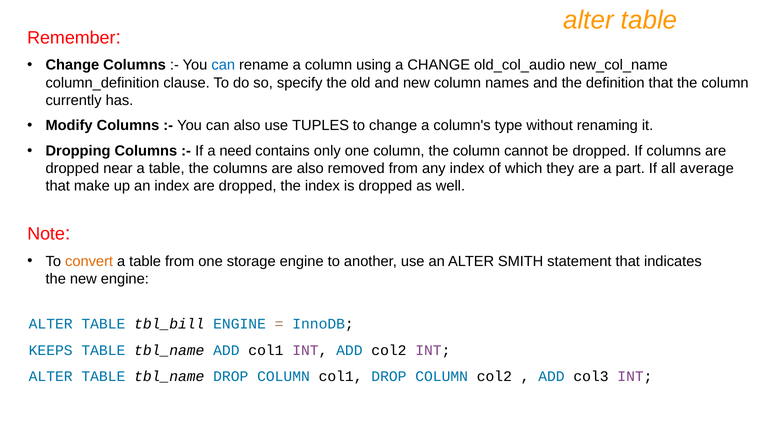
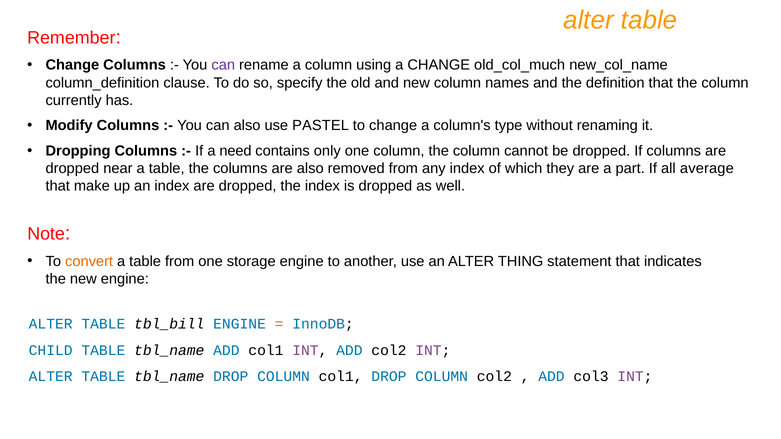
can at (223, 65) colour: blue -> purple
old_col_audio: old_col_audio -> old_col_much
TUPLES: TUPLES -> PASTEL
SMITH: SMITH -> THING
KEEPS: KEEPS -> CHILD
